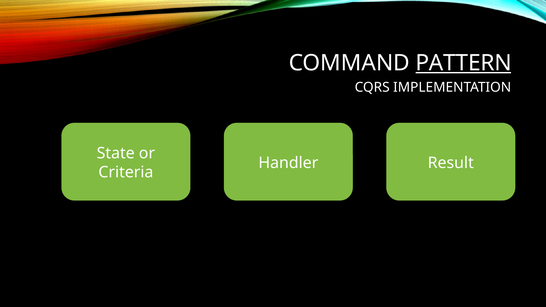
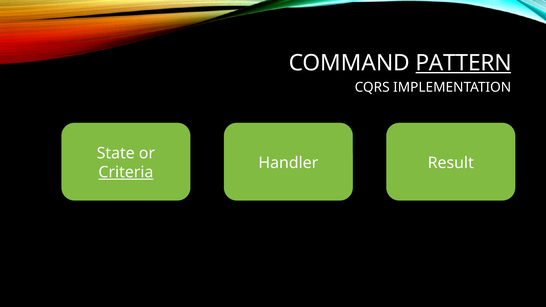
Criteria underline: none -> present
